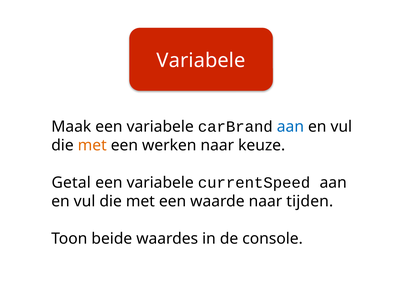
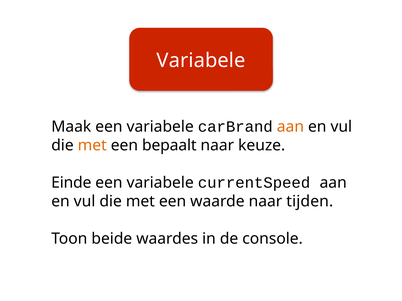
aan at (290, 127) colour: blue -> orange
werken: werken -> bepaalt
Getal: Getal -> Einde
